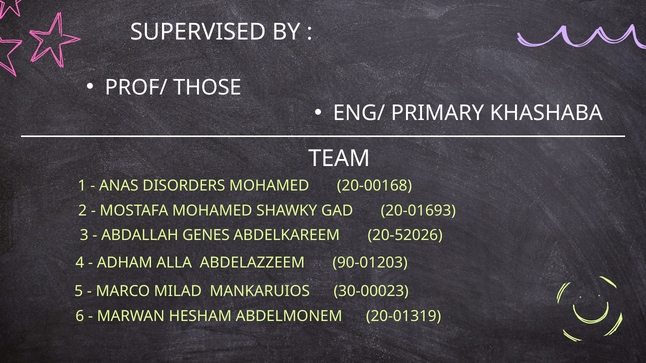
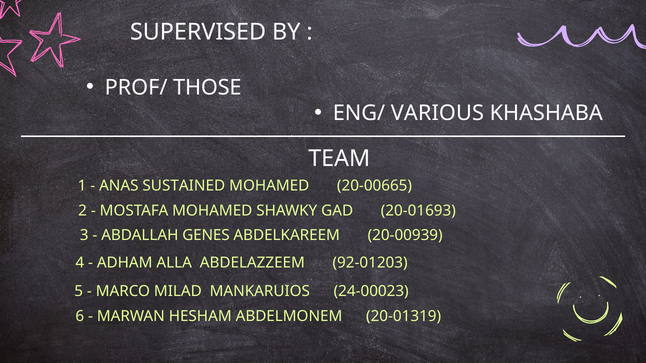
PRIMARY: PRIMARY -> VARIOUS
DISORDERS: DISORDERS -> SUSTAINED
20-00168: 20-00168 -> 20-00665
20-52026: 20-52026 -> 20-00939
90-01203: 90-01203 -> 92-01203
30-00023: 30-00023 -> 24-00023
